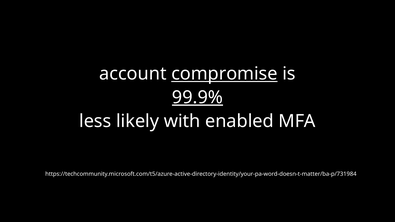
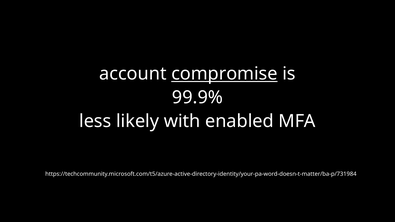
99.9% underline: present -> none
